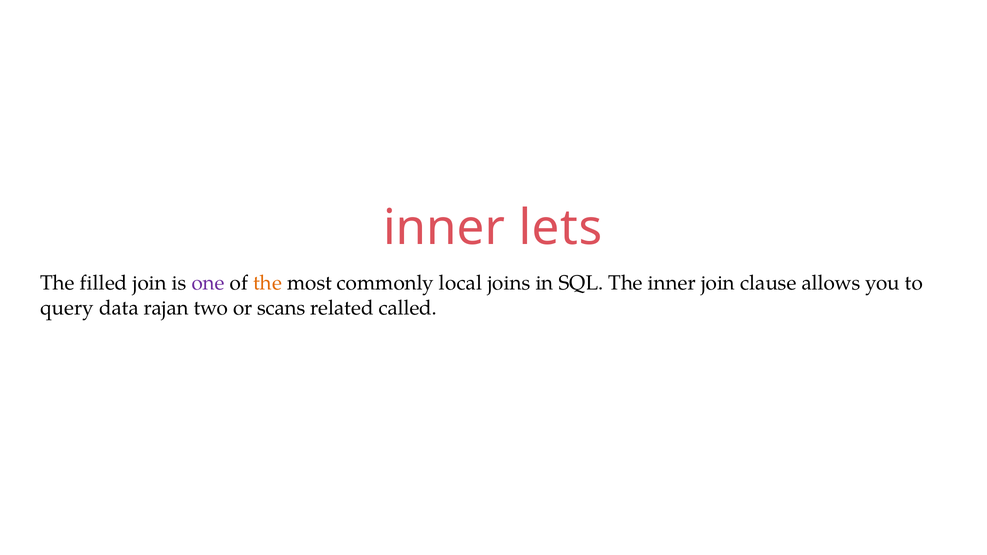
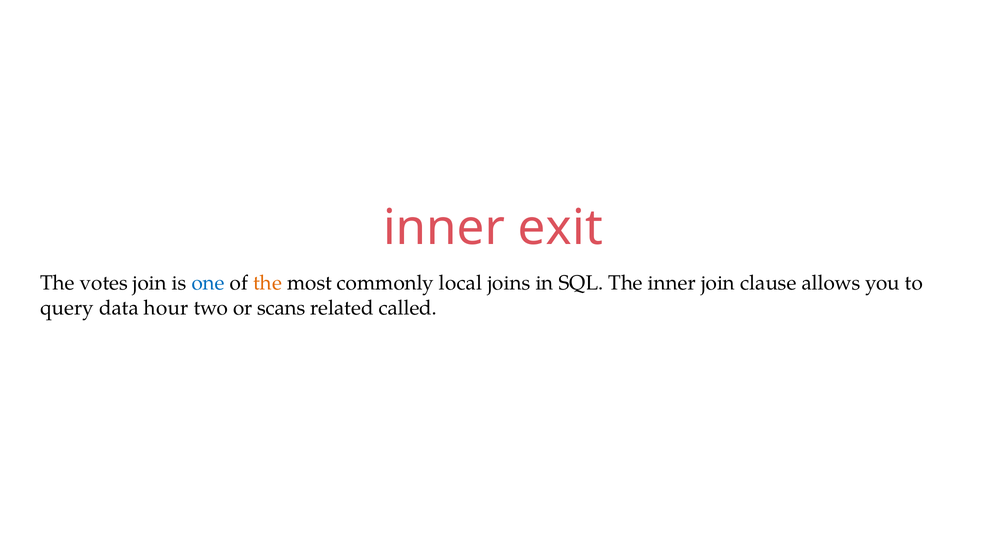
lets: lets -> exit
filled: filled -> votes
one colour: purple -> blue
rajan: rajan -> hour
